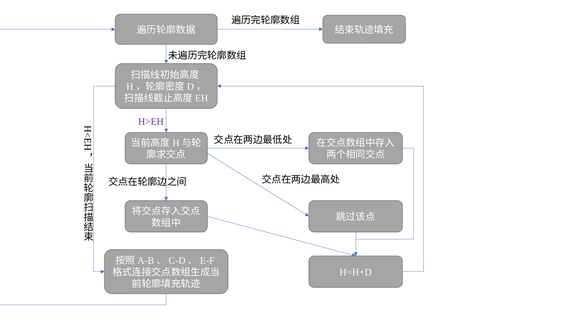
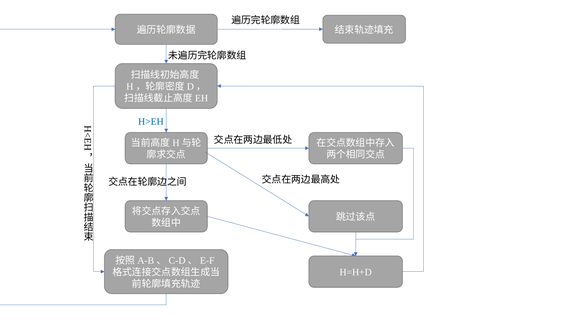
H>EH colour: purple -> blue
